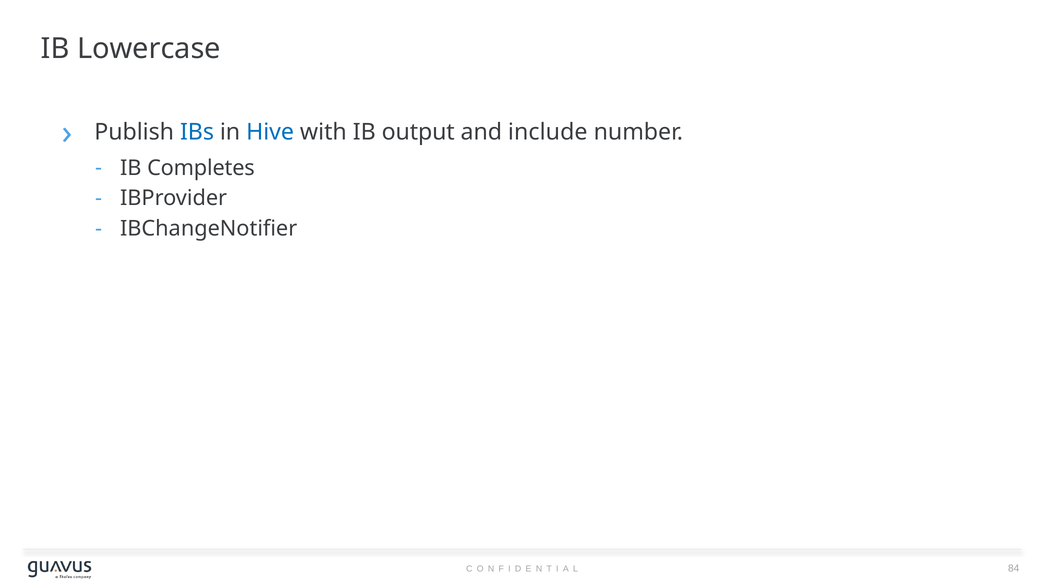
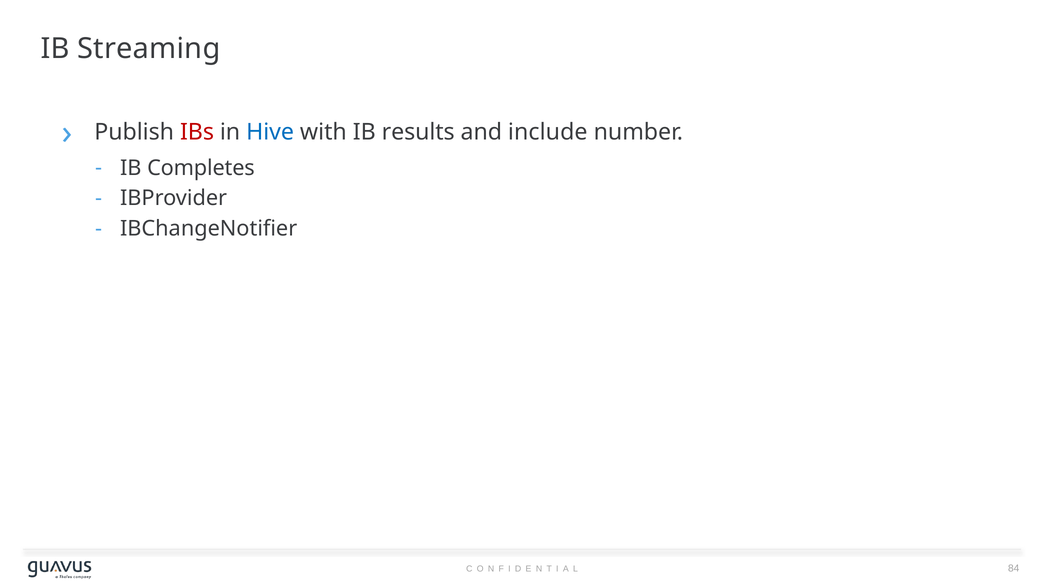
Lowercase: Lowercase -> Streaming
IBs colour: blue -> red
output: output -> results
